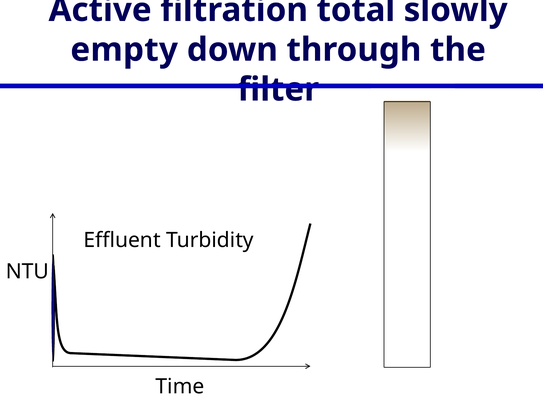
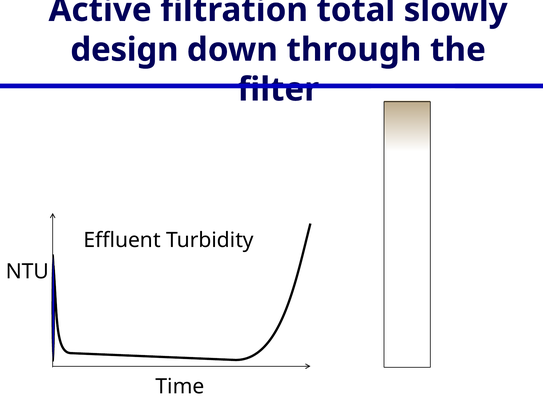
empty: empty -> design
